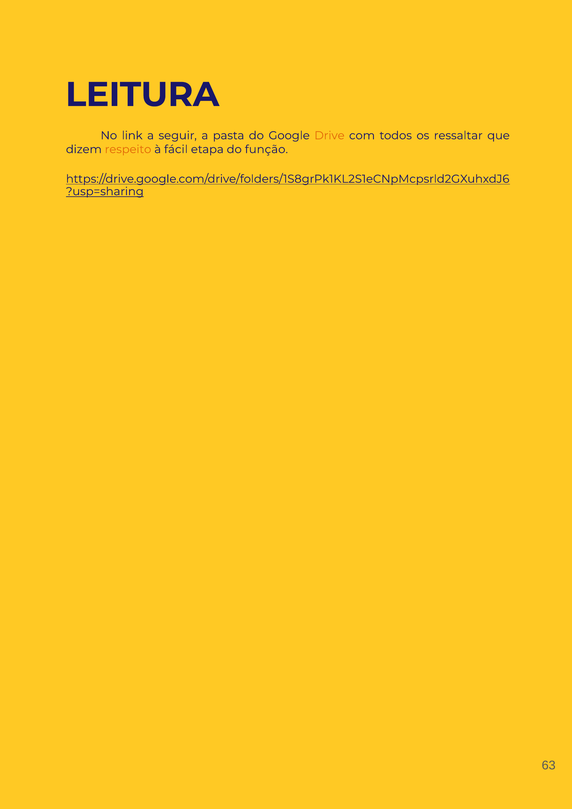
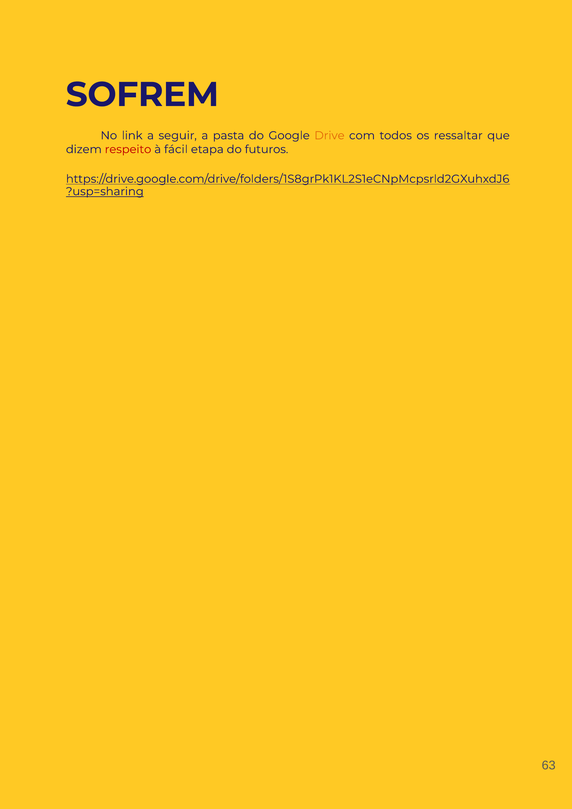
LEITURA: LEITURA -> SOFREM
respeito colour: orange -> red
função: função -> futuros
